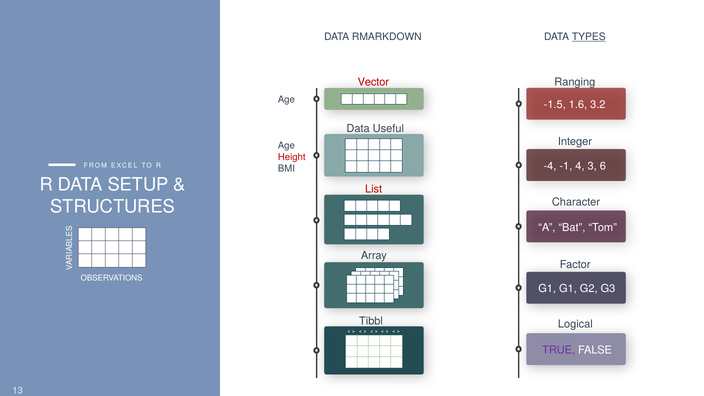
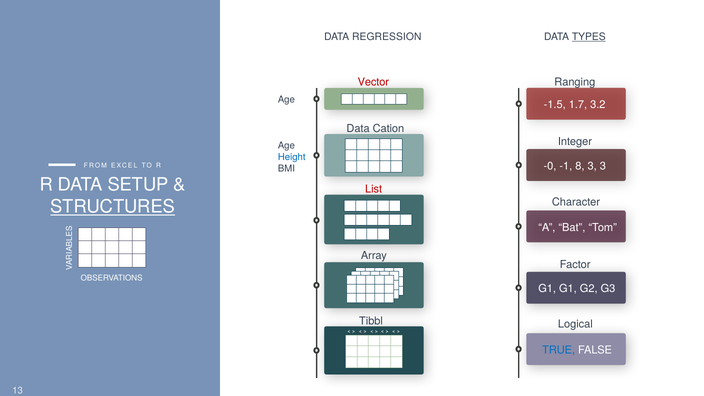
RMARKDOWN: RMARKDOWN -> REGRESSION
1.6: 1.6 -> 1.7
Useful: Useful -> Cation
Height colour: red -> blue
-4: -4 -> -0
4: 4 -> 8
3 6: 6 -> 3
STRUCTURES underline: none -> present
TRUE colour: purple -> blue
